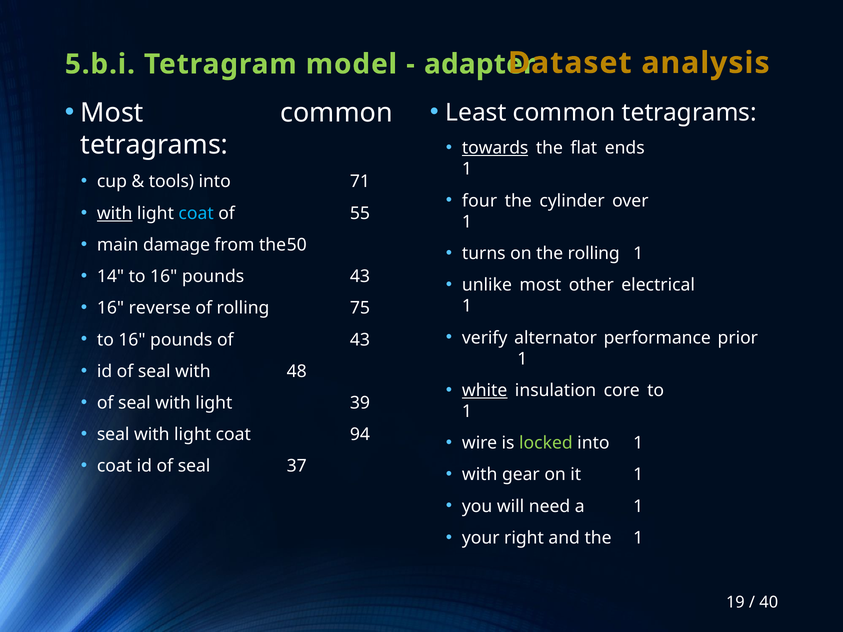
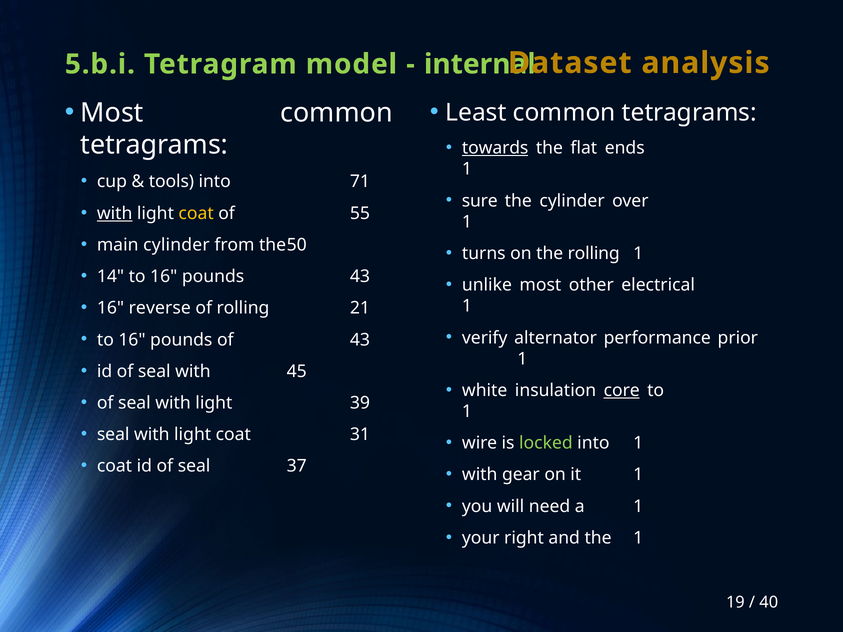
adapter: adapter -> internal
four: four -> sure
coat at (196, 213) colour: light blue -> yellow
main damage: damage -> cylinder
75: 75 -> 21
48: 48 -> 45
white underline: present -> none
core underline: none -> present
94: 94 -> 31
